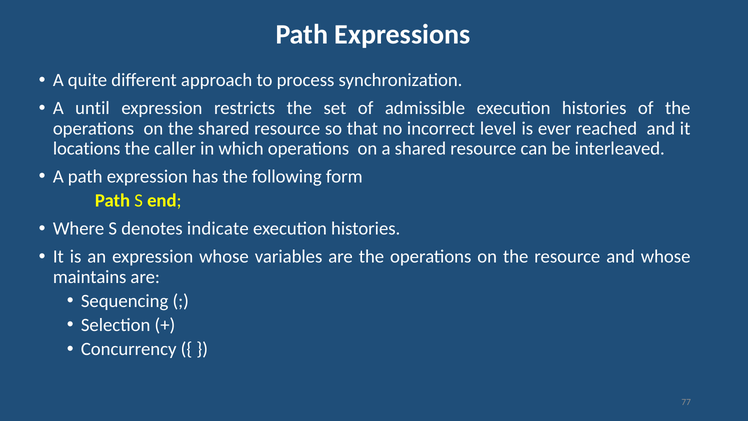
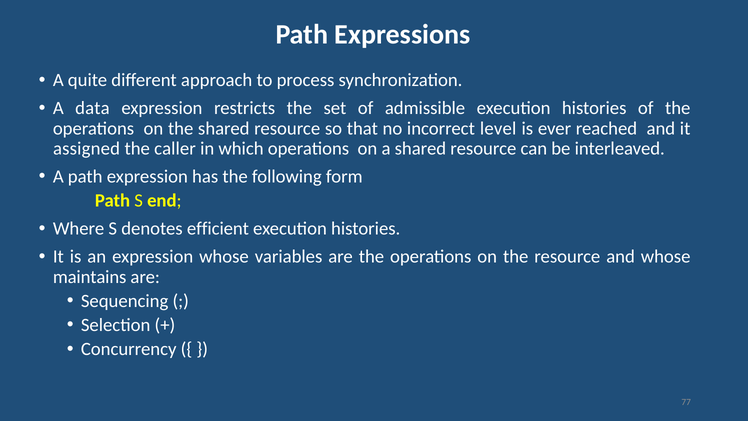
until: until -> data
locations: locations -> assigned
indicate: indicate -> efficient
